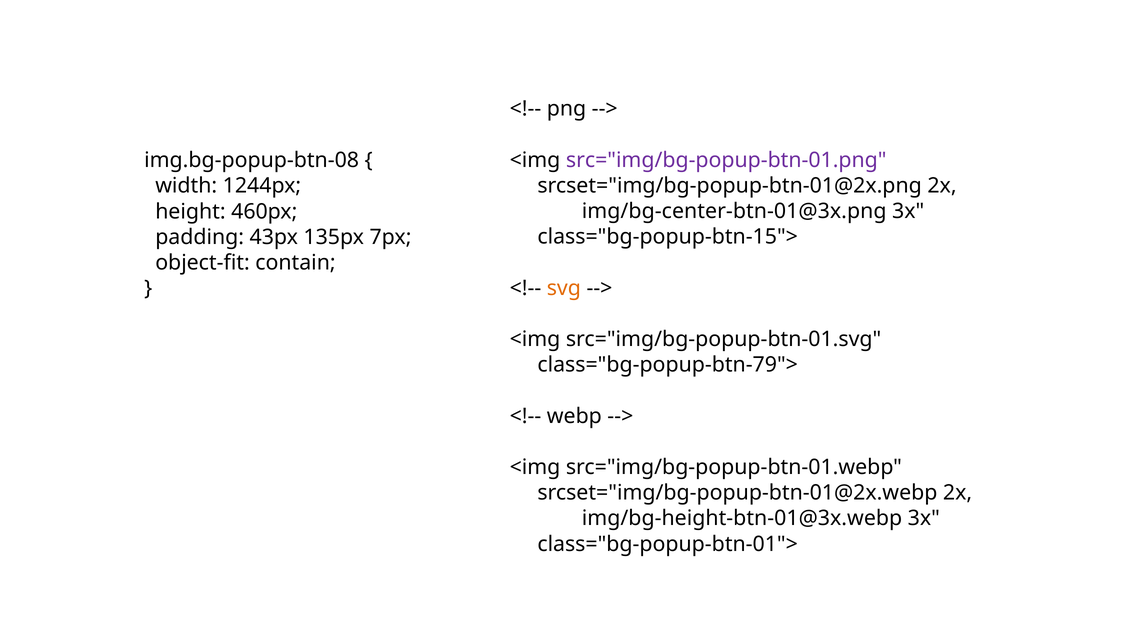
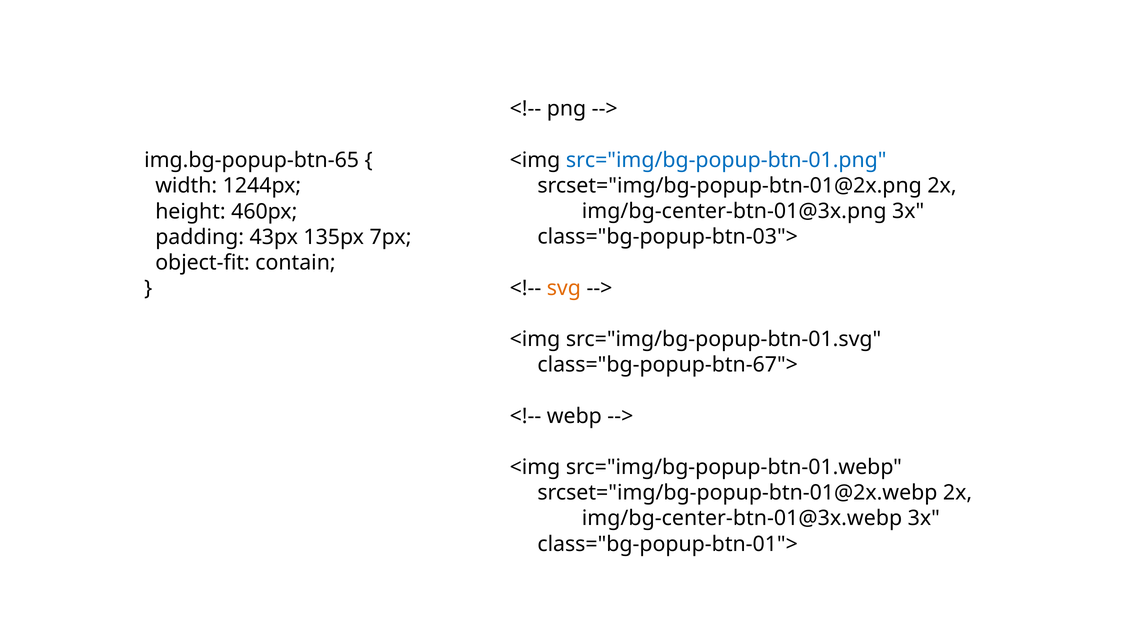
src="img/bg-popup-btn-01.png colour: purple -> blue
img.bg-popup-btn-08: img.bg-popup-btn-08 -> img.bg-popup-btn-65
class="bg-popup-btn-15">: class="bg-popup-btn-15"> -> class="bg-popup-btn-03">
class="bg-popup-btn-79">: class="bg-popup-btn-79"> -> class="bg-popup-btn-67">
img/bg-height-btn-01@3x.webp: img/bg-height-btn-01@3x.webp -> img/bg-center-btn-01@3x.webp
